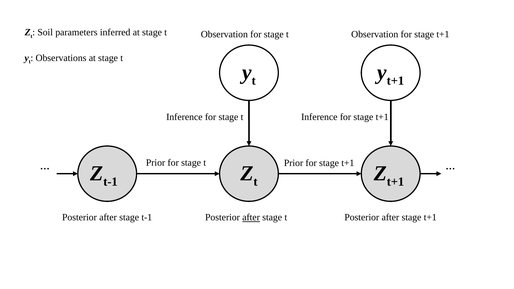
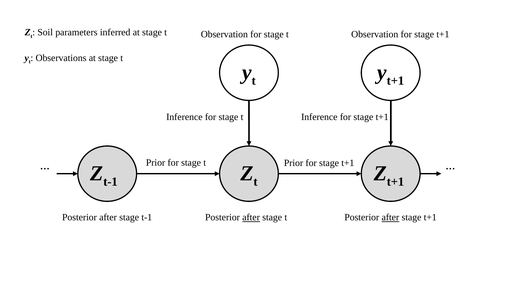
after at (390, 218) underline: none -> present
